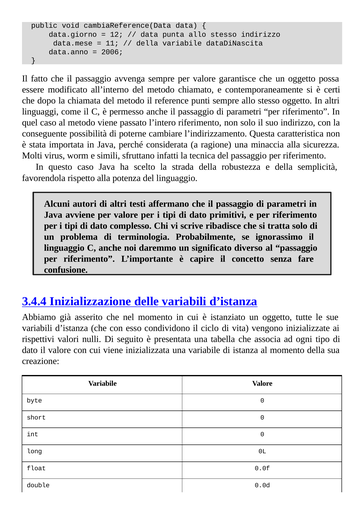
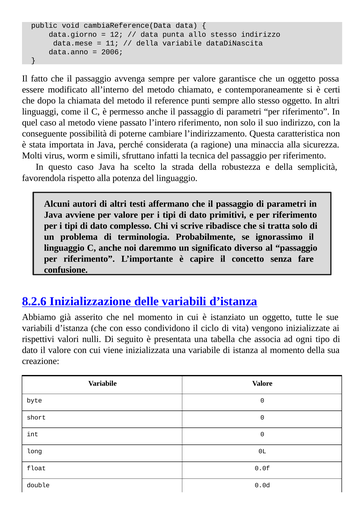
3.4.4: 3.4.4 -> 8.2.6
